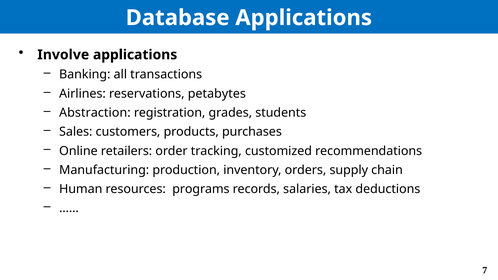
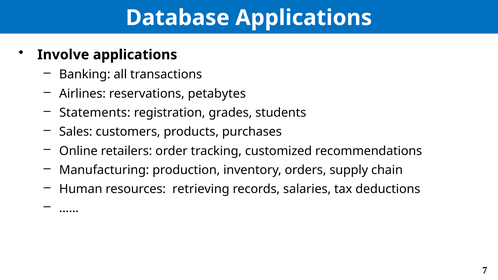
Abstraction: Abstraction -> Statements
programs: programs -> retrieving
